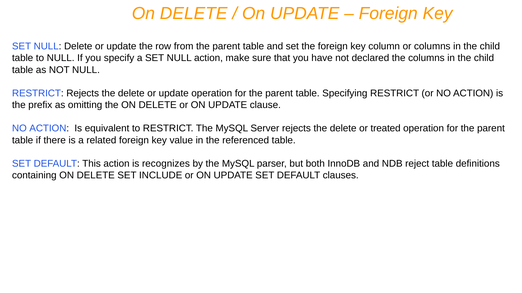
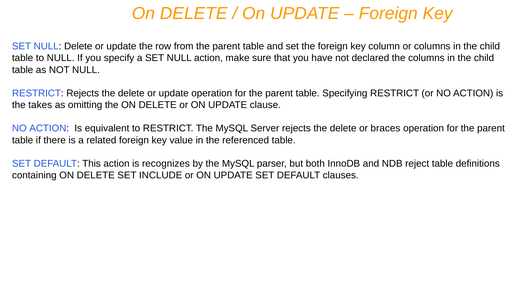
prefix: prefix -> takes
treated: treated -> braces
